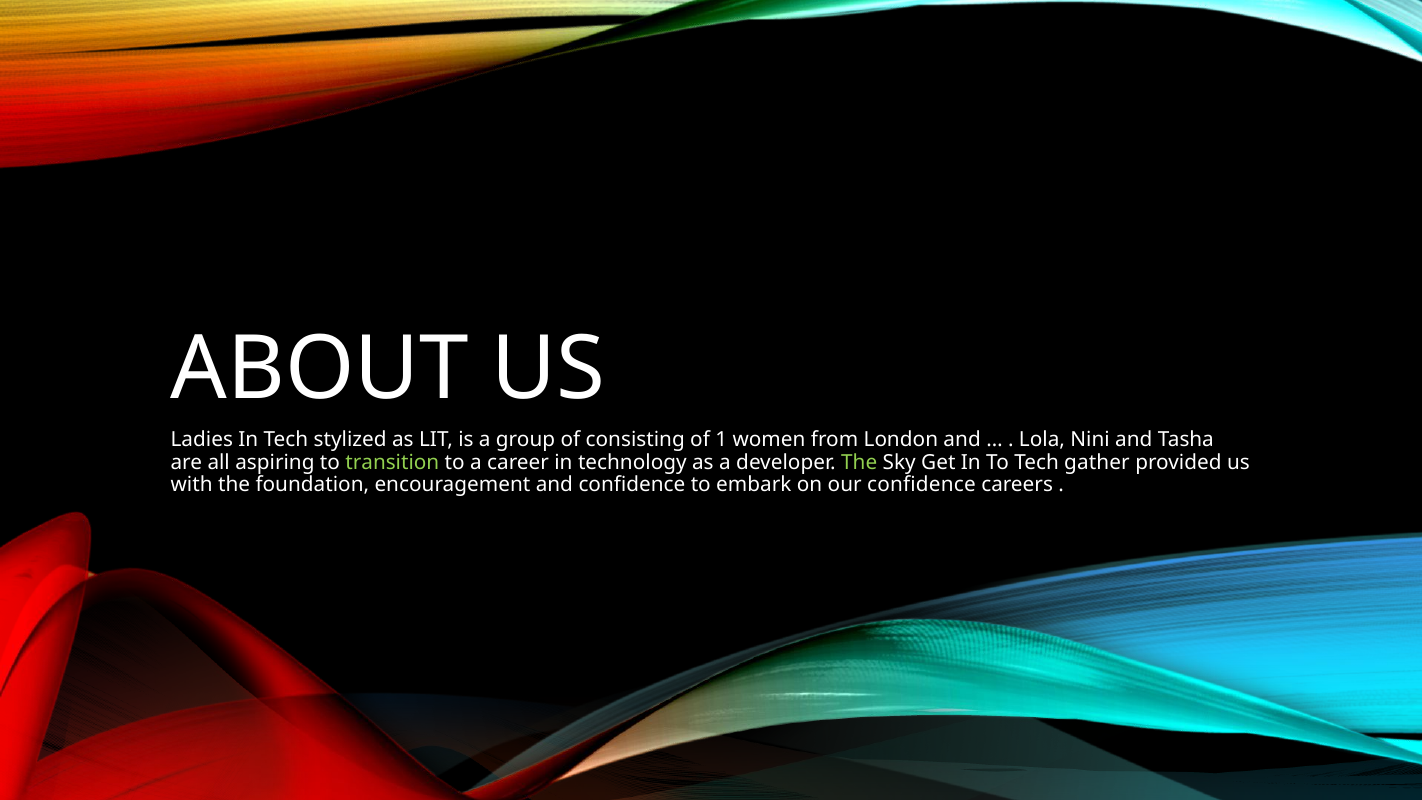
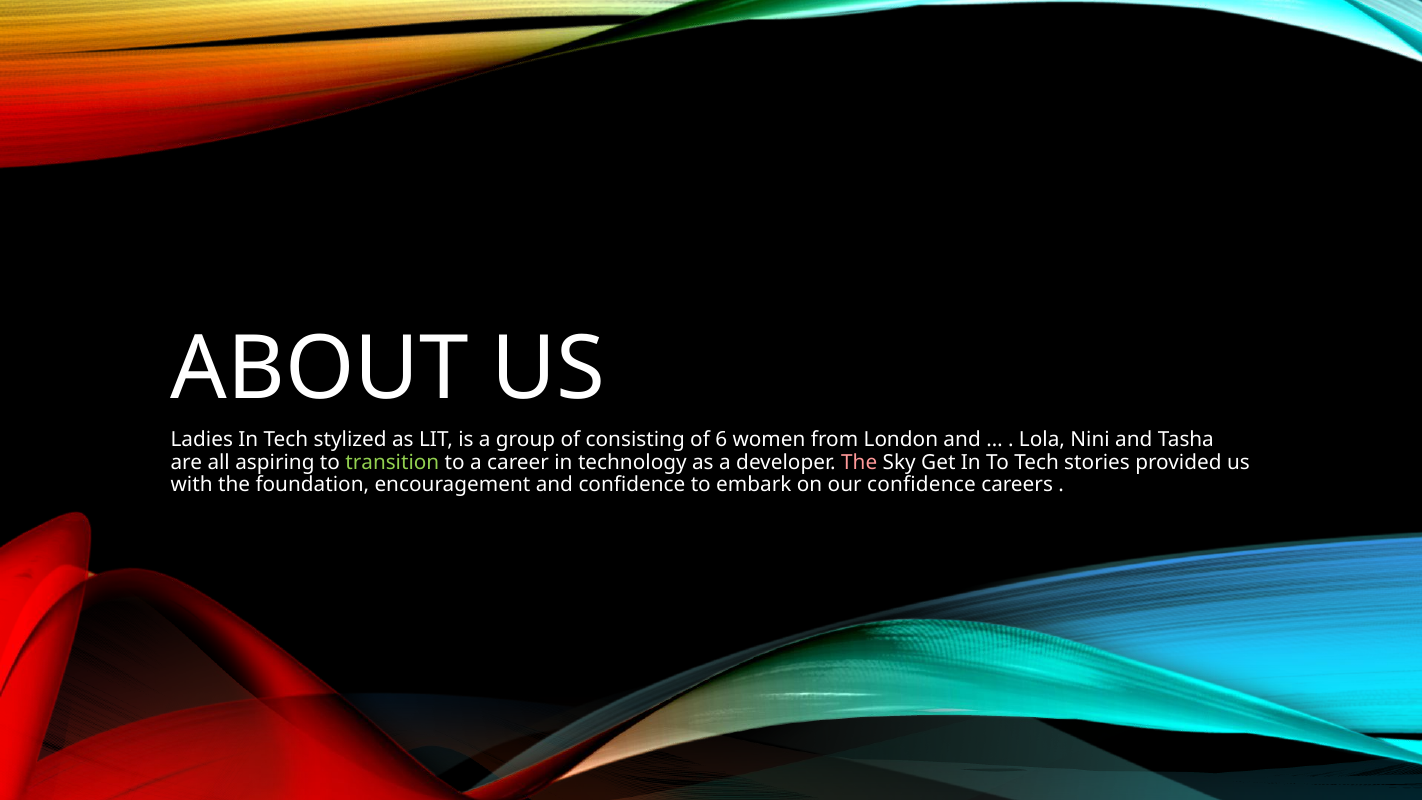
1: 1 -> 6
The at (859, 462) colour: light green -> pink
gather: gather -> stories
